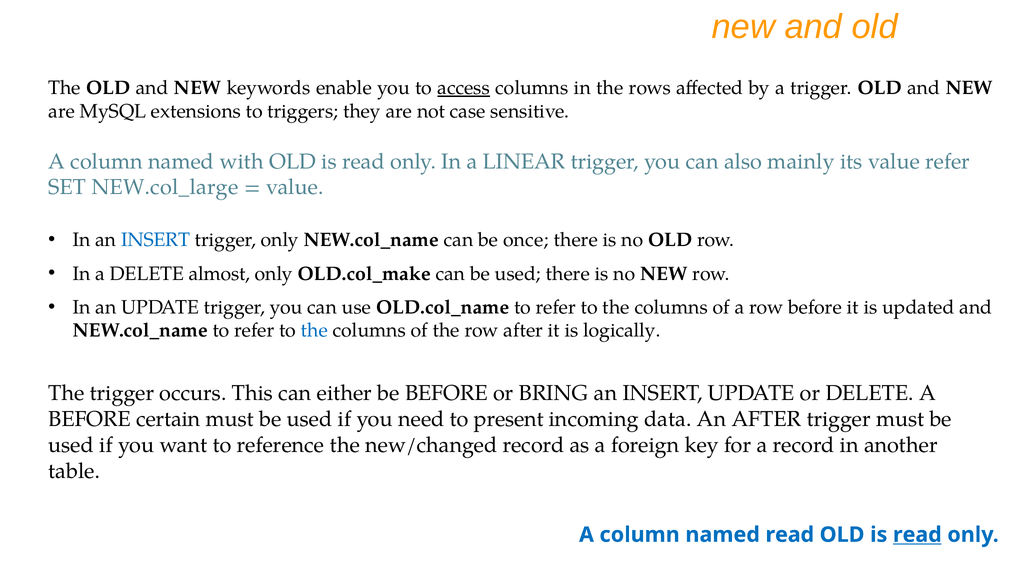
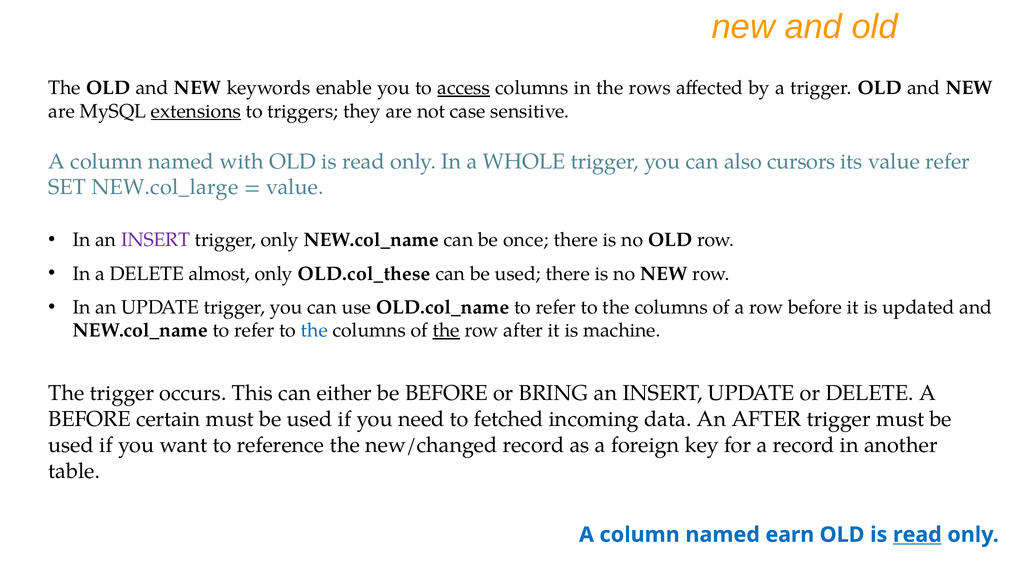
extensions underline: none -> present
LINEAR: LINEAR -> WHOLE
mainly: mainly -> cursors
INSERT at (156, 240) colour: blue -> purple
OLD.col_make: OLD.col_make -> OLD.col_these
the at (446, 331) underline: none -> present
logically: logically -> machine
present: present -> fetched
named read: read -> earn
